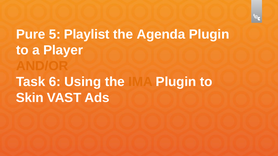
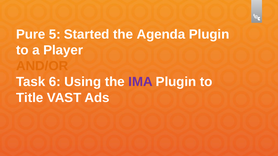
Playlist: Playlist -> Started
IMA colour: orange -> purple
Skin: Skin -> Title
